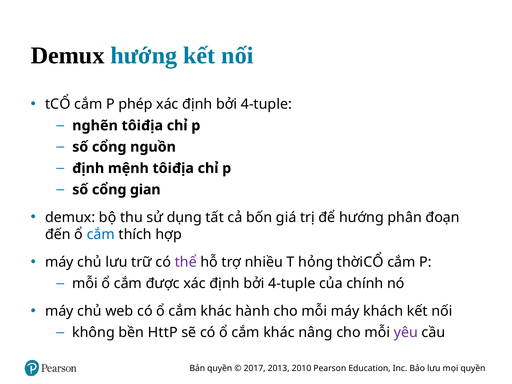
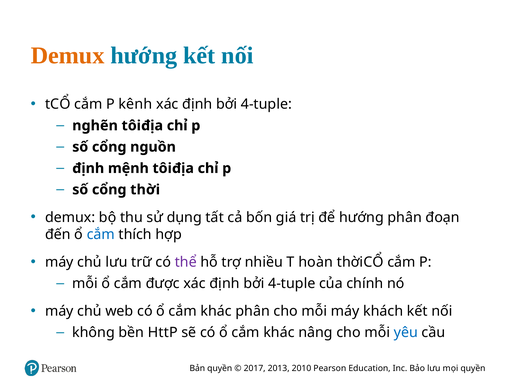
Demux at (68, 56) colour: black -> orange
phép: phép -> kênh
cổng gian: gian -> thời
hỏng: hỏng -> hoàn
khác hành: hành -> phân
yêu colour: purple -> blue
